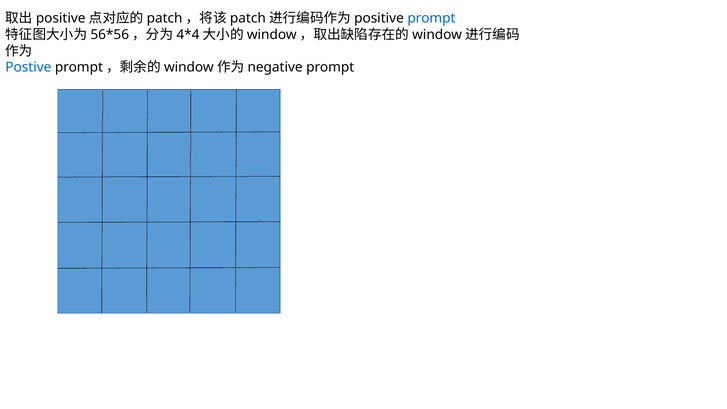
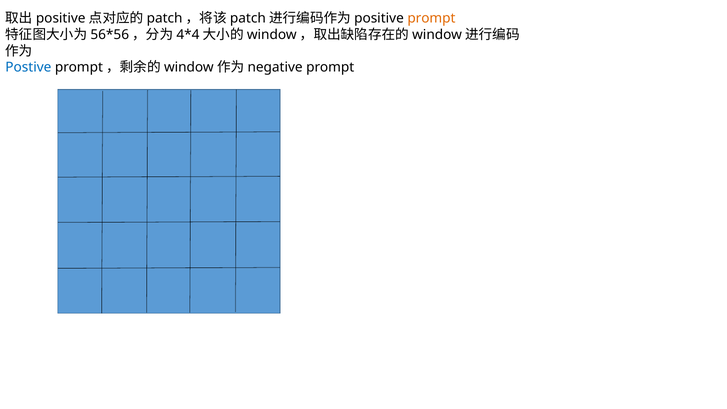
prompt at (431, 18) colour: blue -> orange
